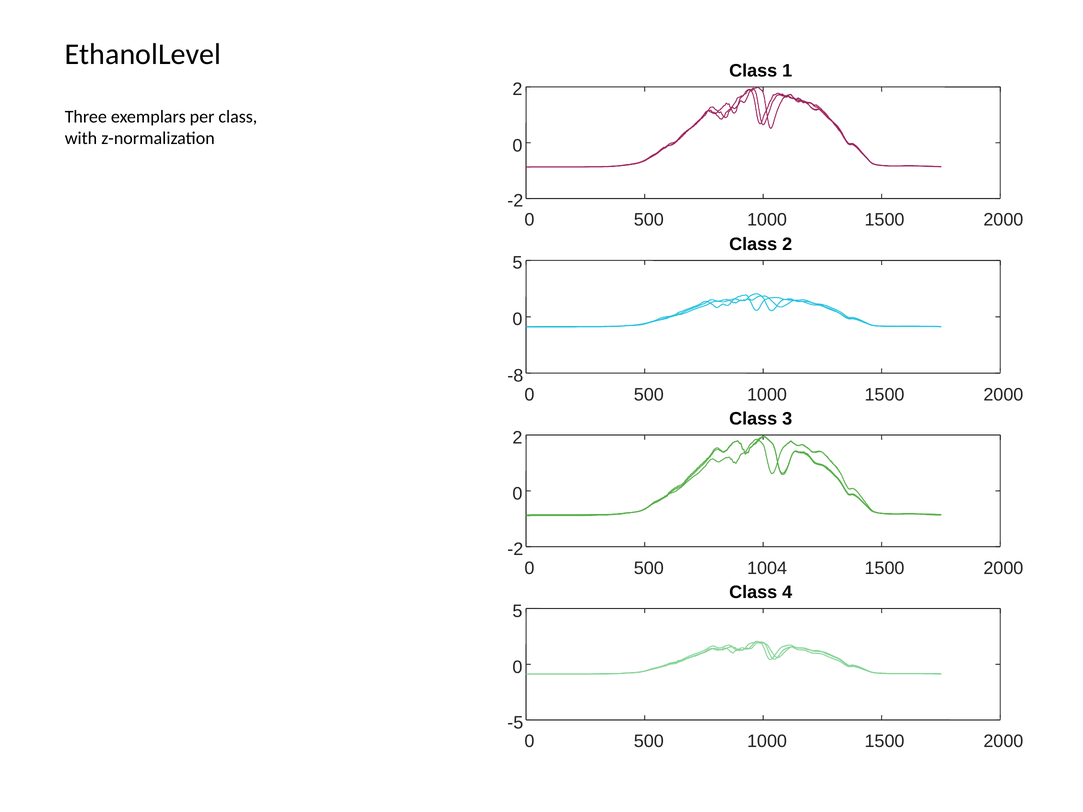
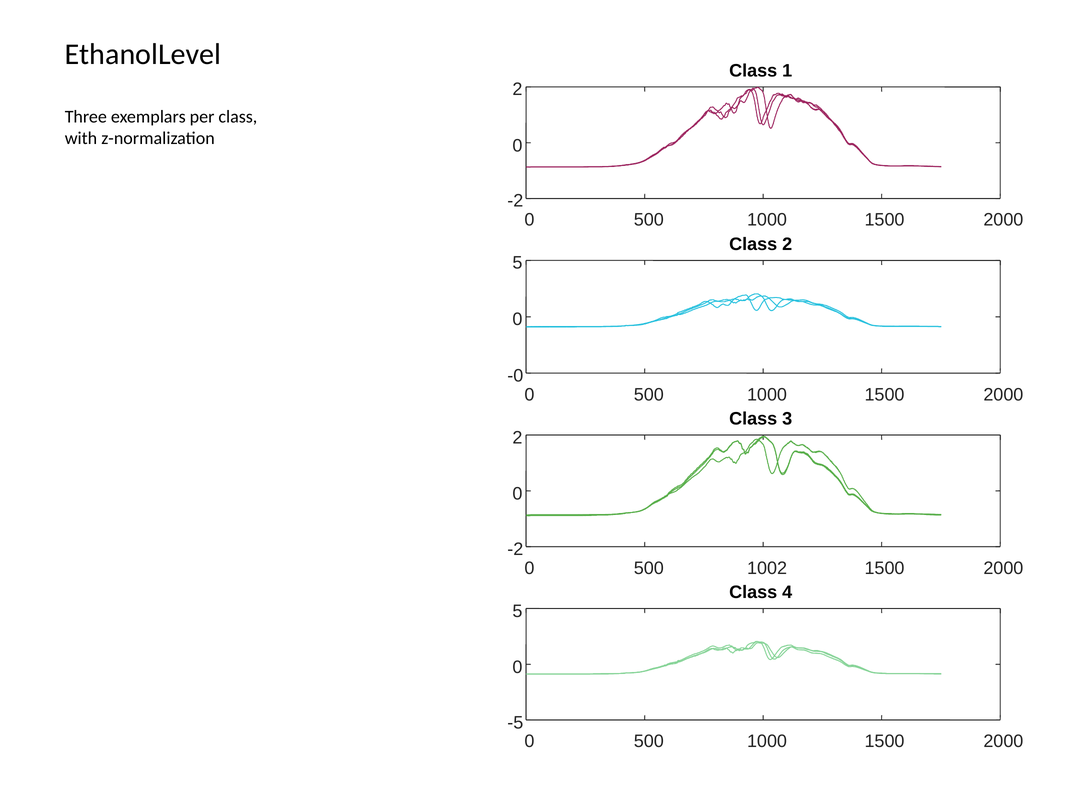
-8: -8 -> -0
1004: 1004 -> 1002
